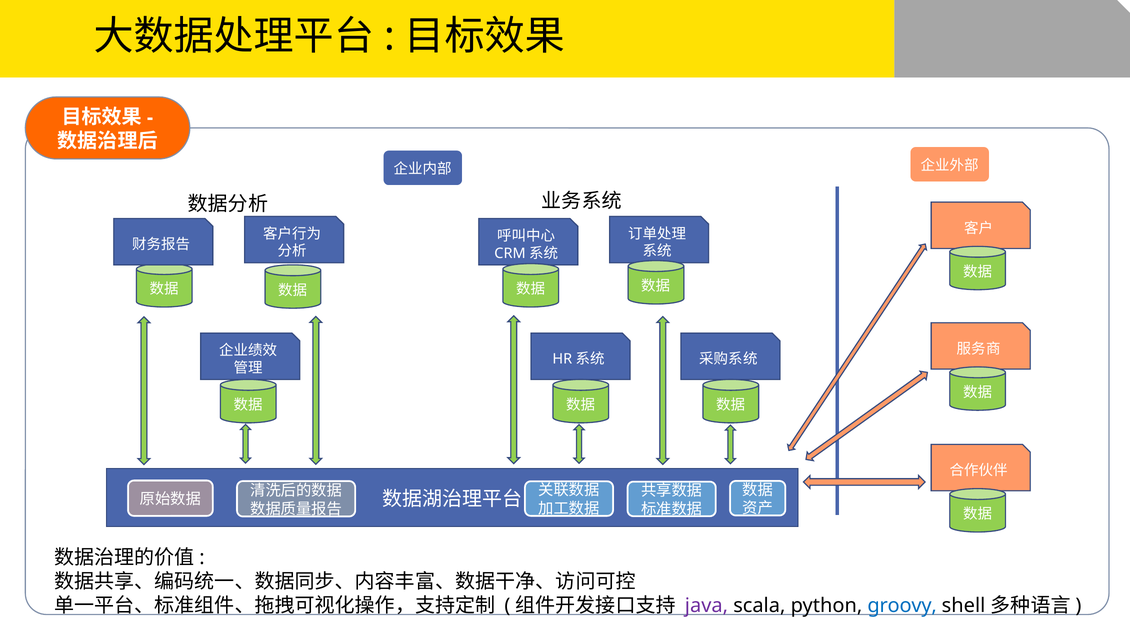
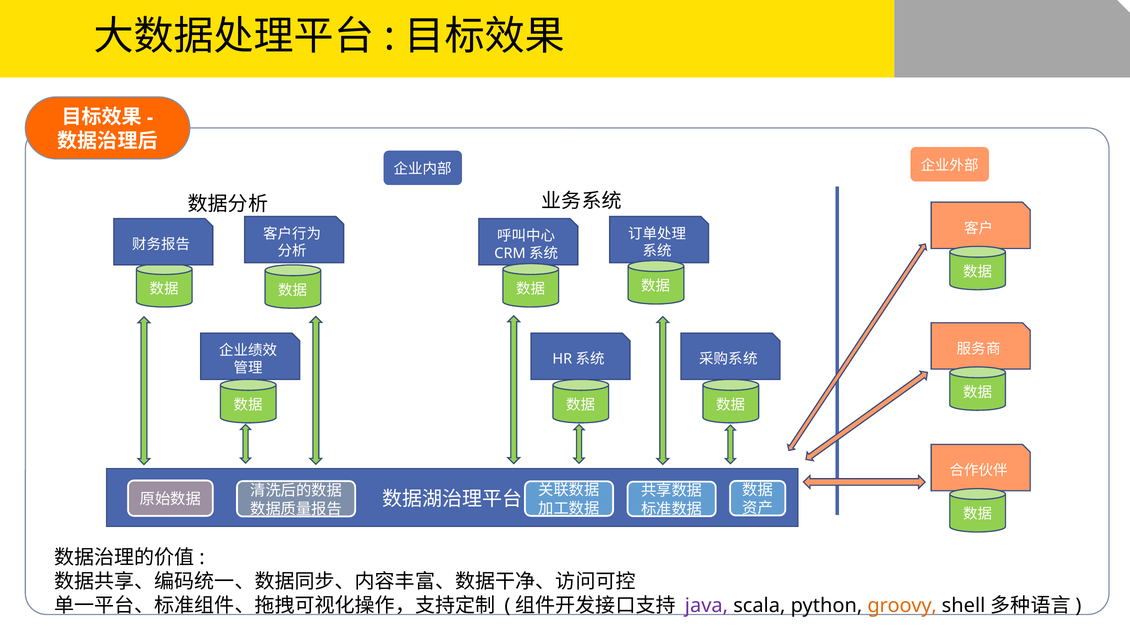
groovy colour: blue -> orange
